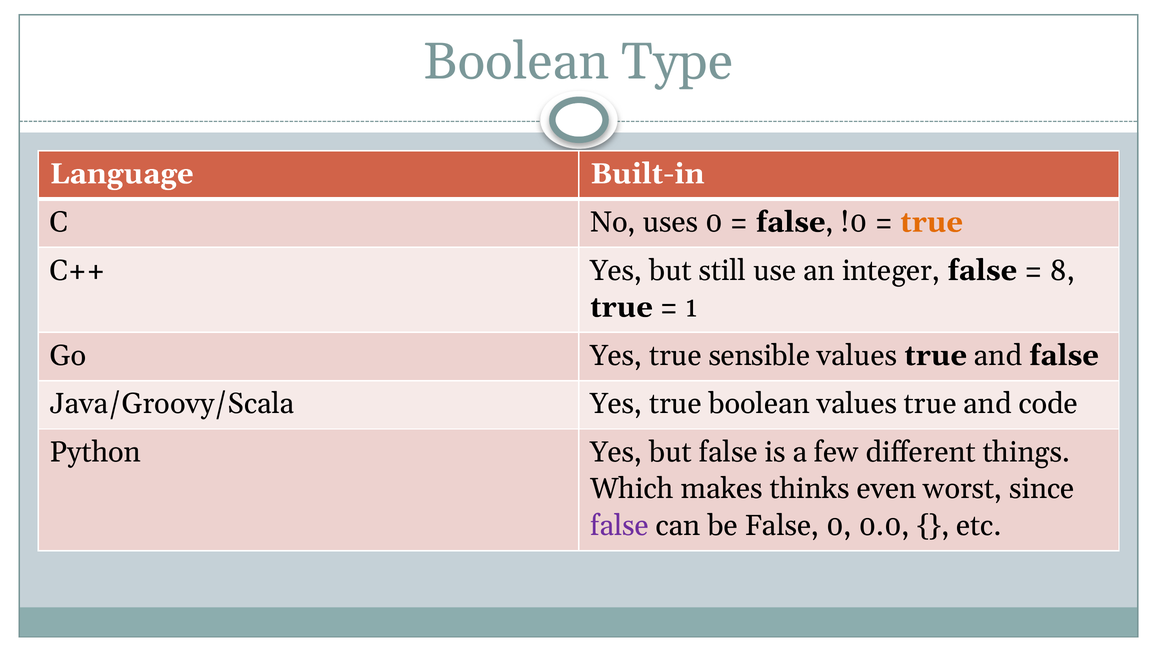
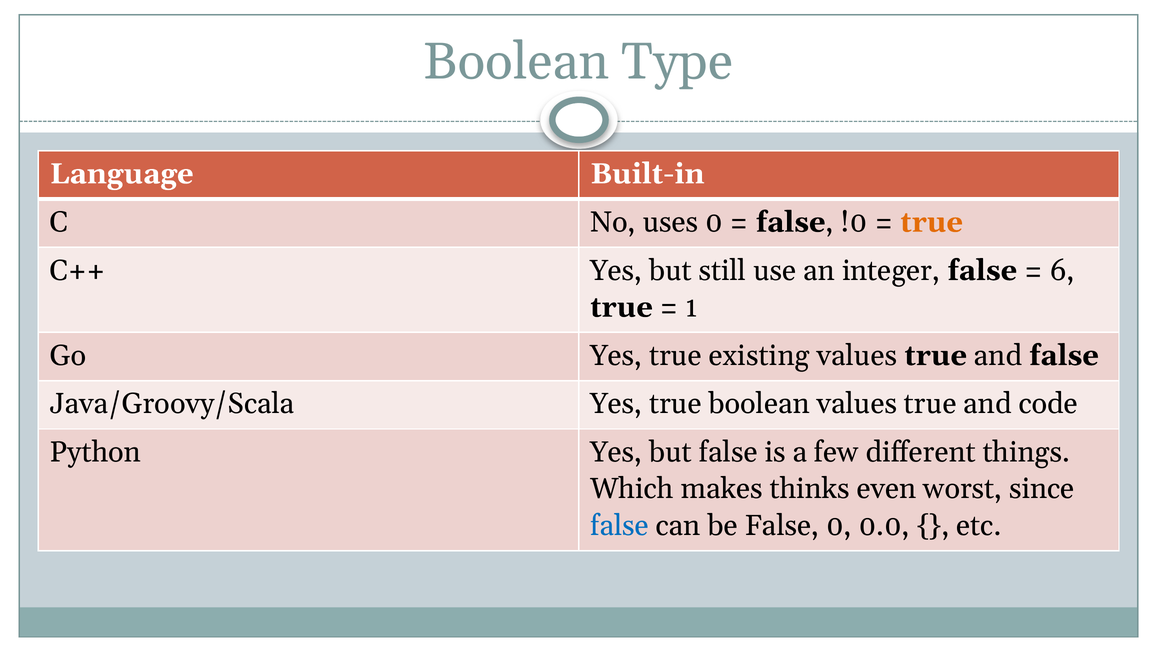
8: 8 -> 6
sensible: sensible -> existing
false at (620, 525) colour: purple -> blue
